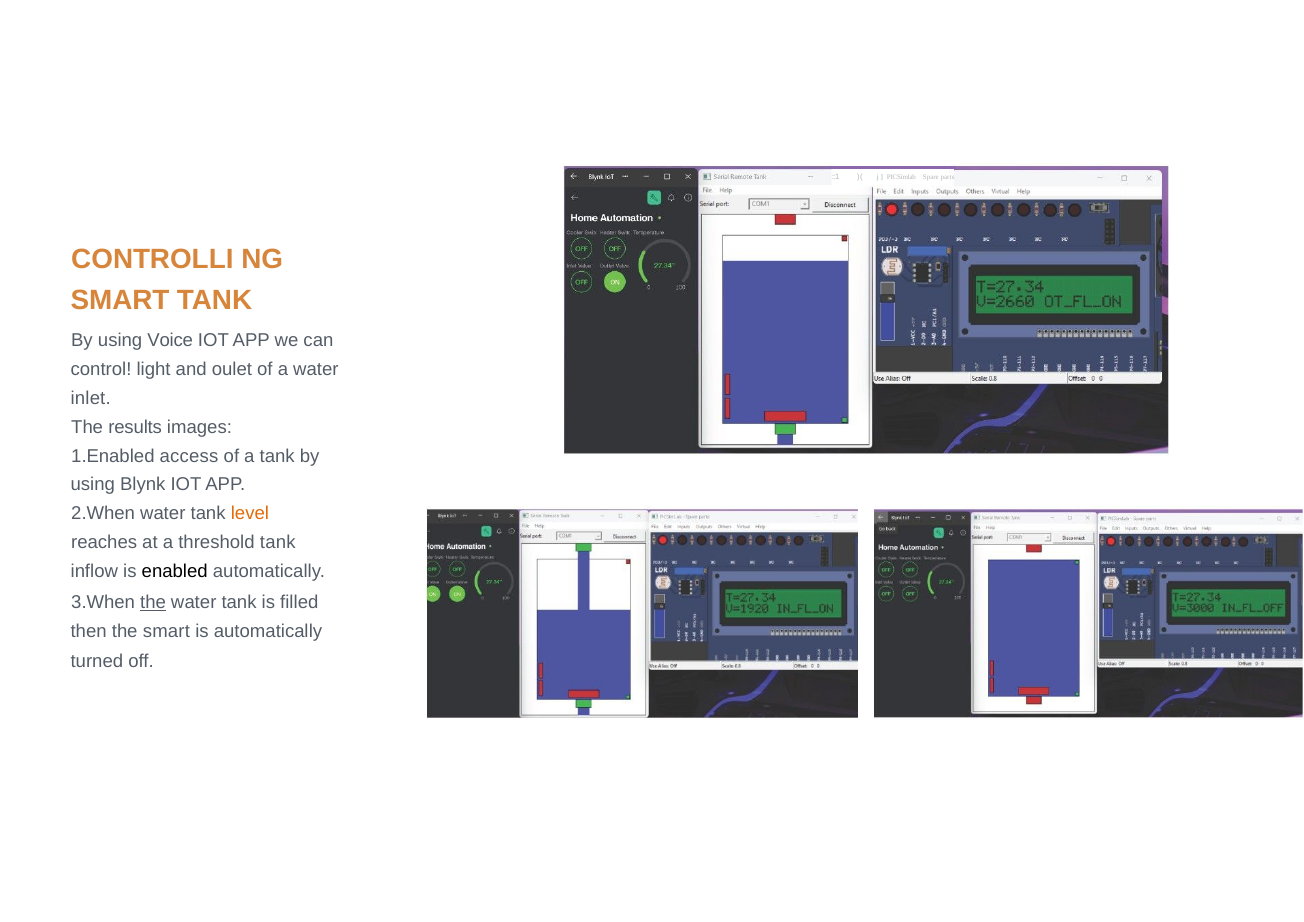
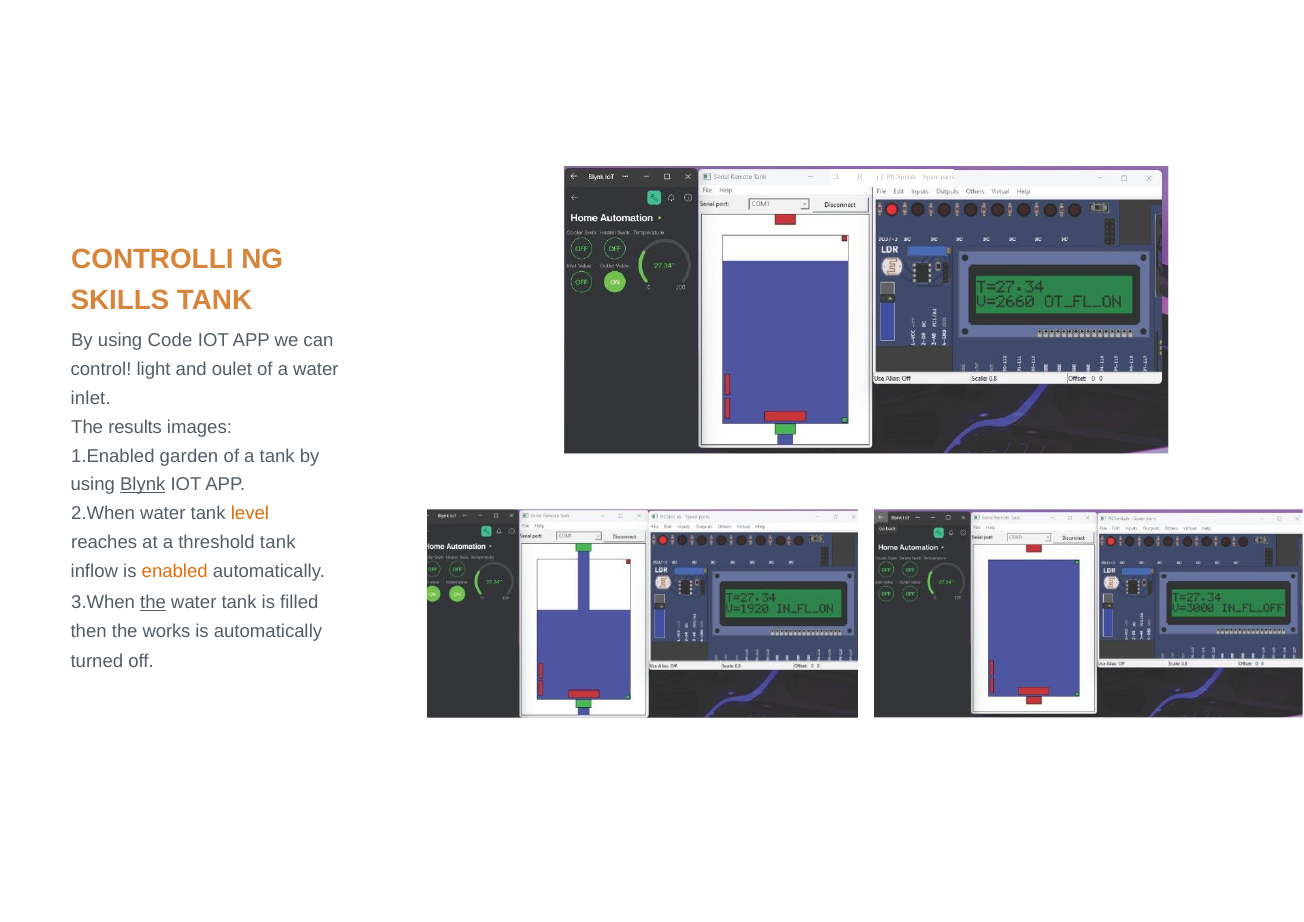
SMART at (120, 300): SMART -> SKILLS
Voice: Voice -> Code
access: access -> garden
Blynk underline: none -> present
enabled colour: black -> orange
the smart: smart -> works
